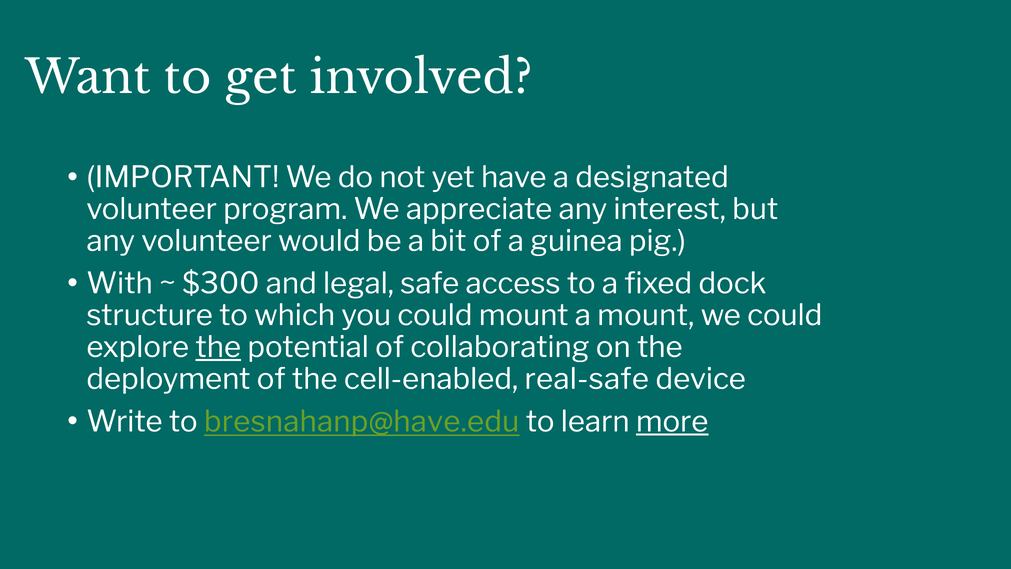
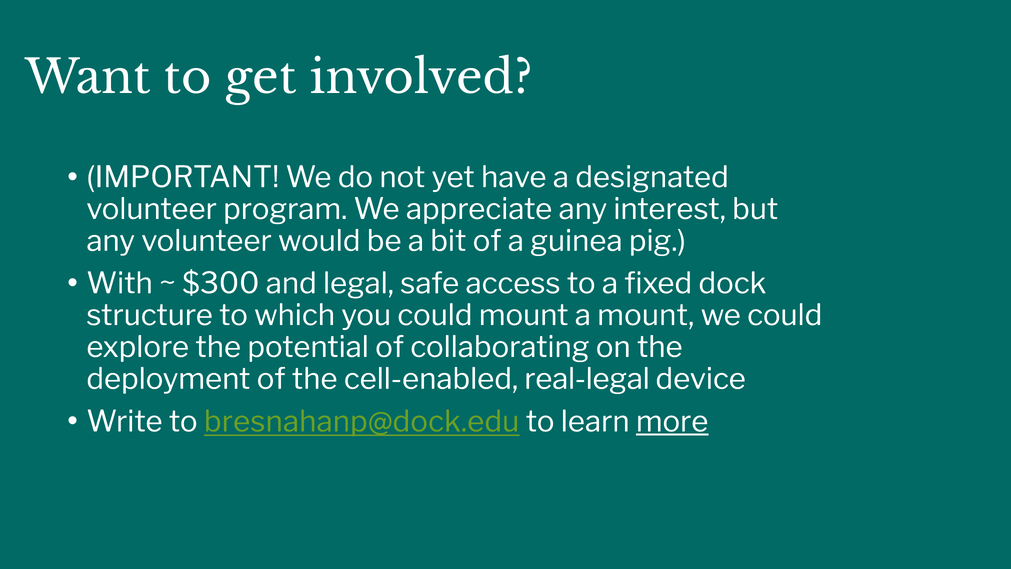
the at (218, 347) underline: present -> none
real-safe: real-safe -> real-legal
bresnahanp@have.edu: bresnahanp@have.edu -> bresnahanp@dock.edu
